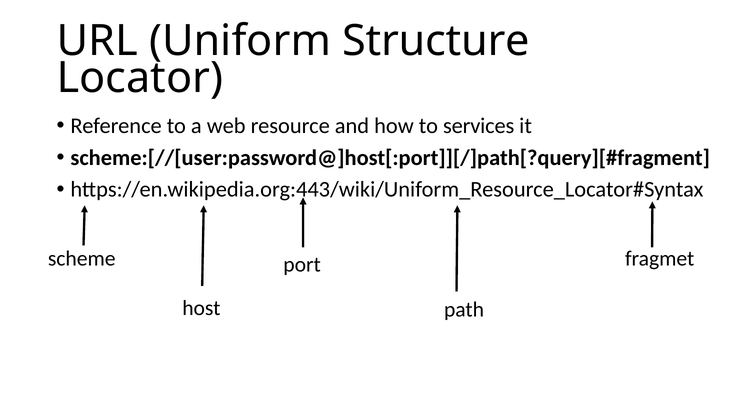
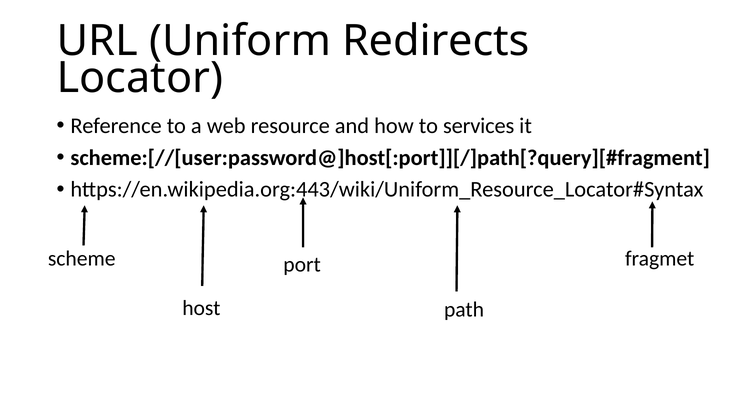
Structure: Structure -> Redirects
